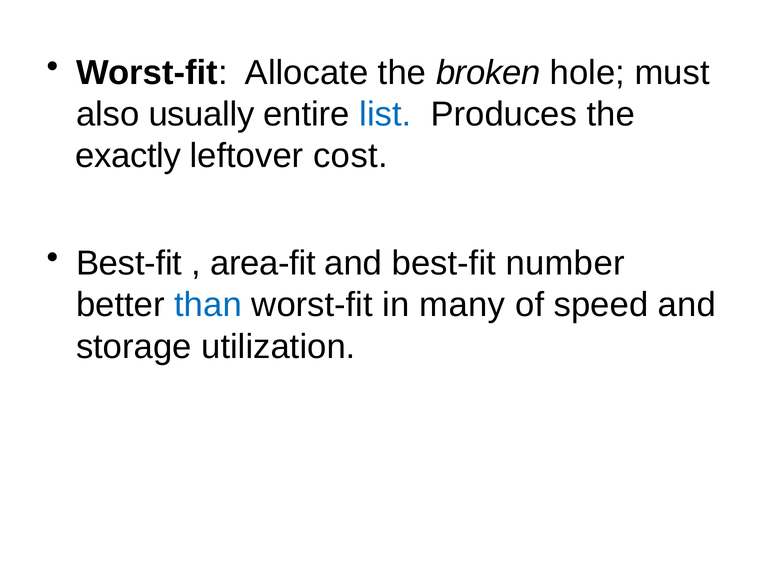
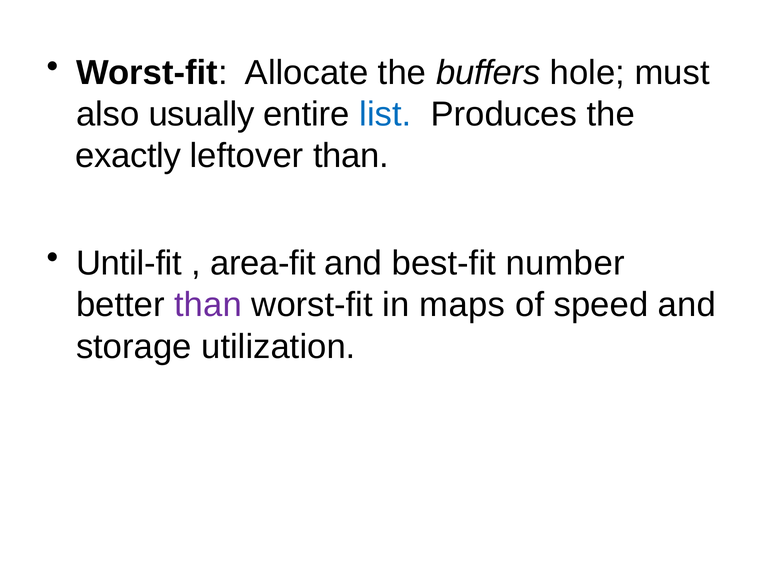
broken: broken -> buffers
leftover cost: cost -> than
Best-fit at (129, 263): Best-fit -> Until-fit
than at (208, 305) colour: blue -> purple
many: many -> maps
